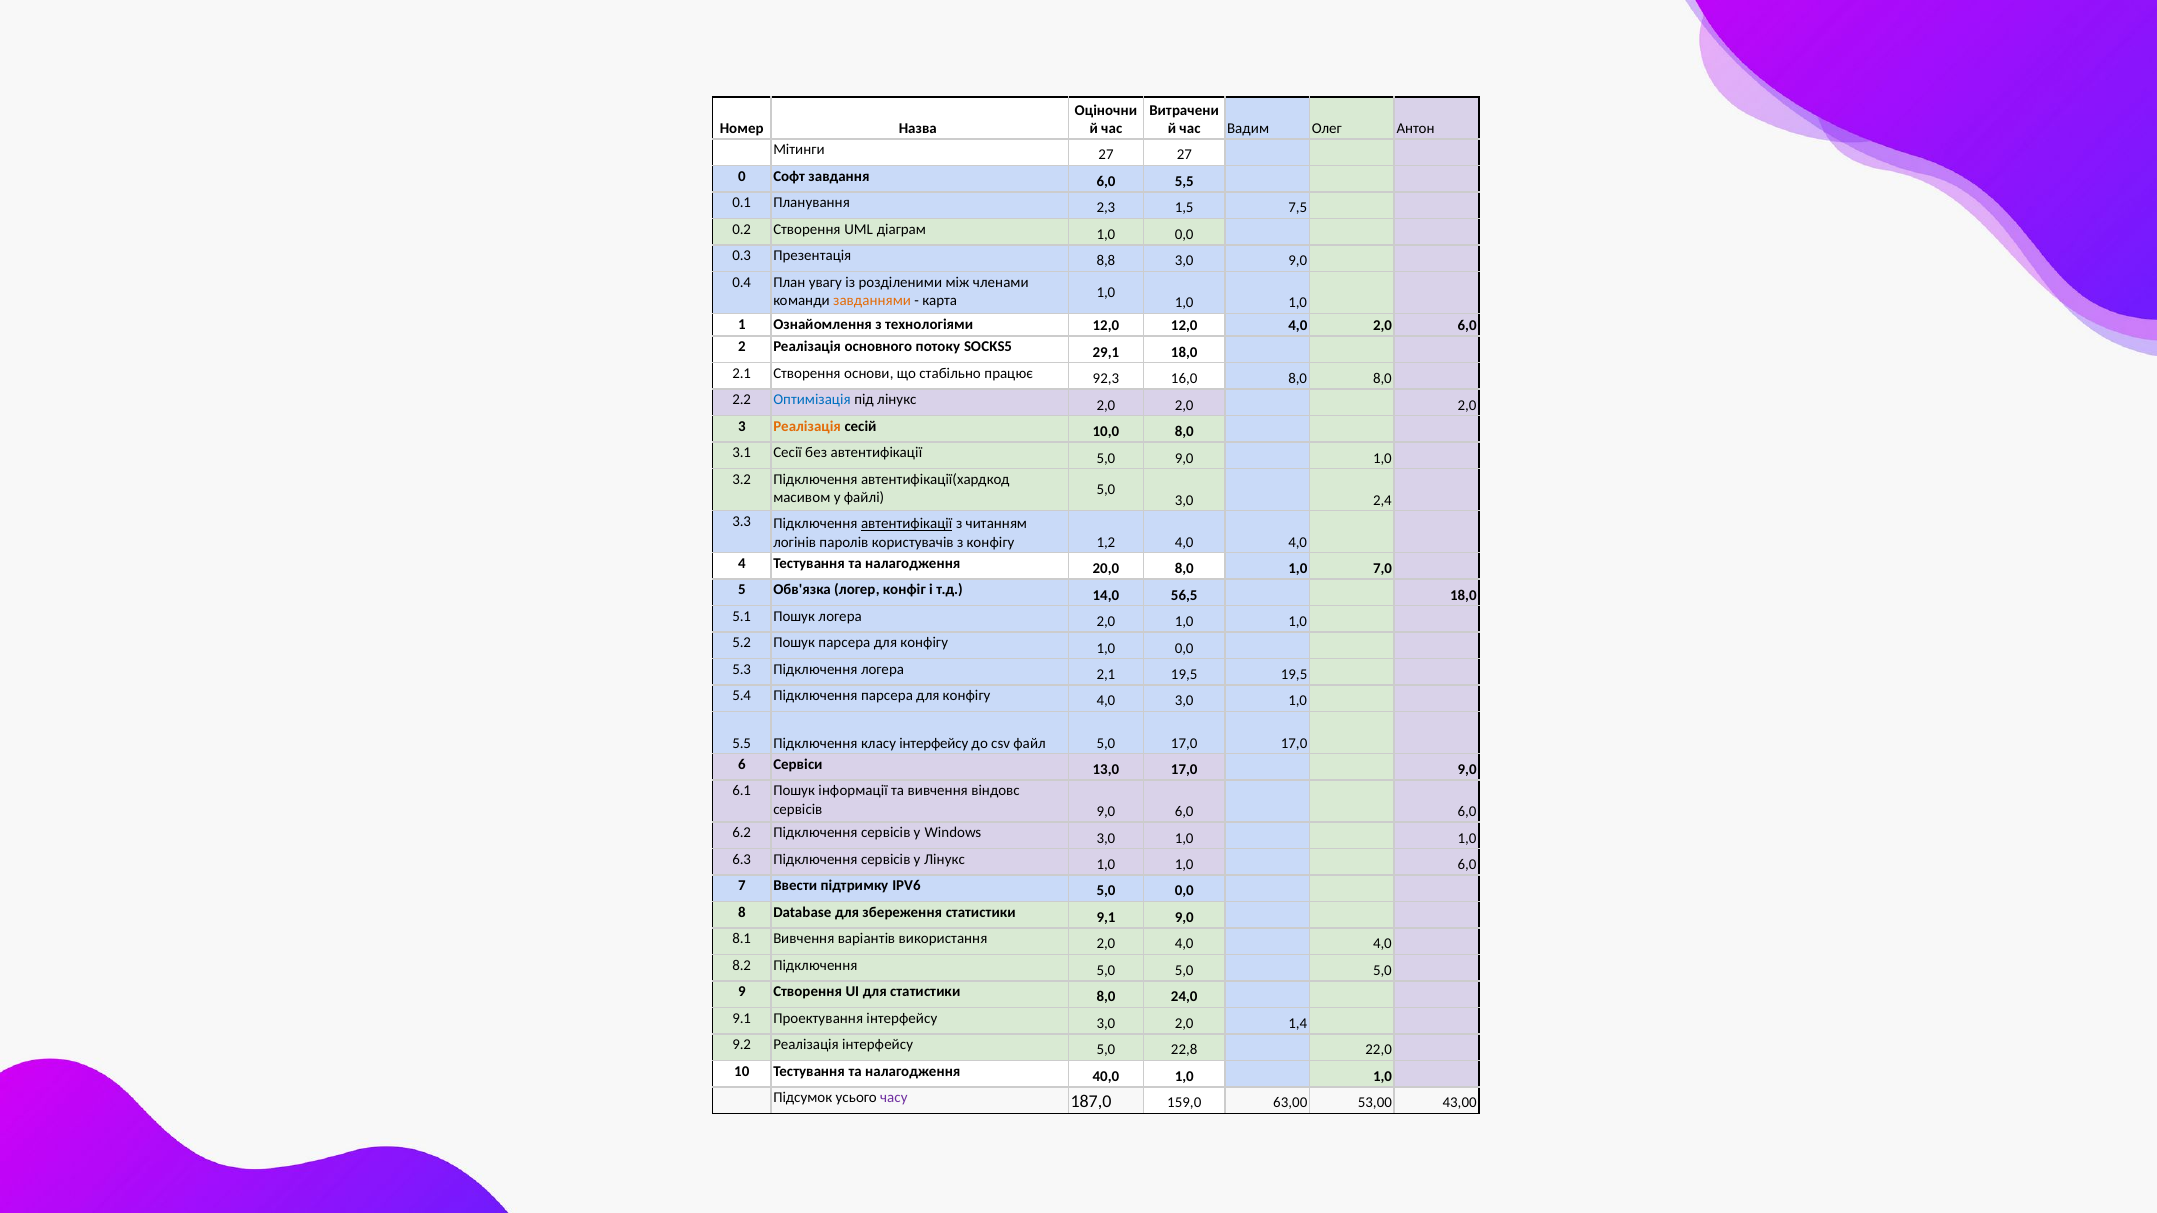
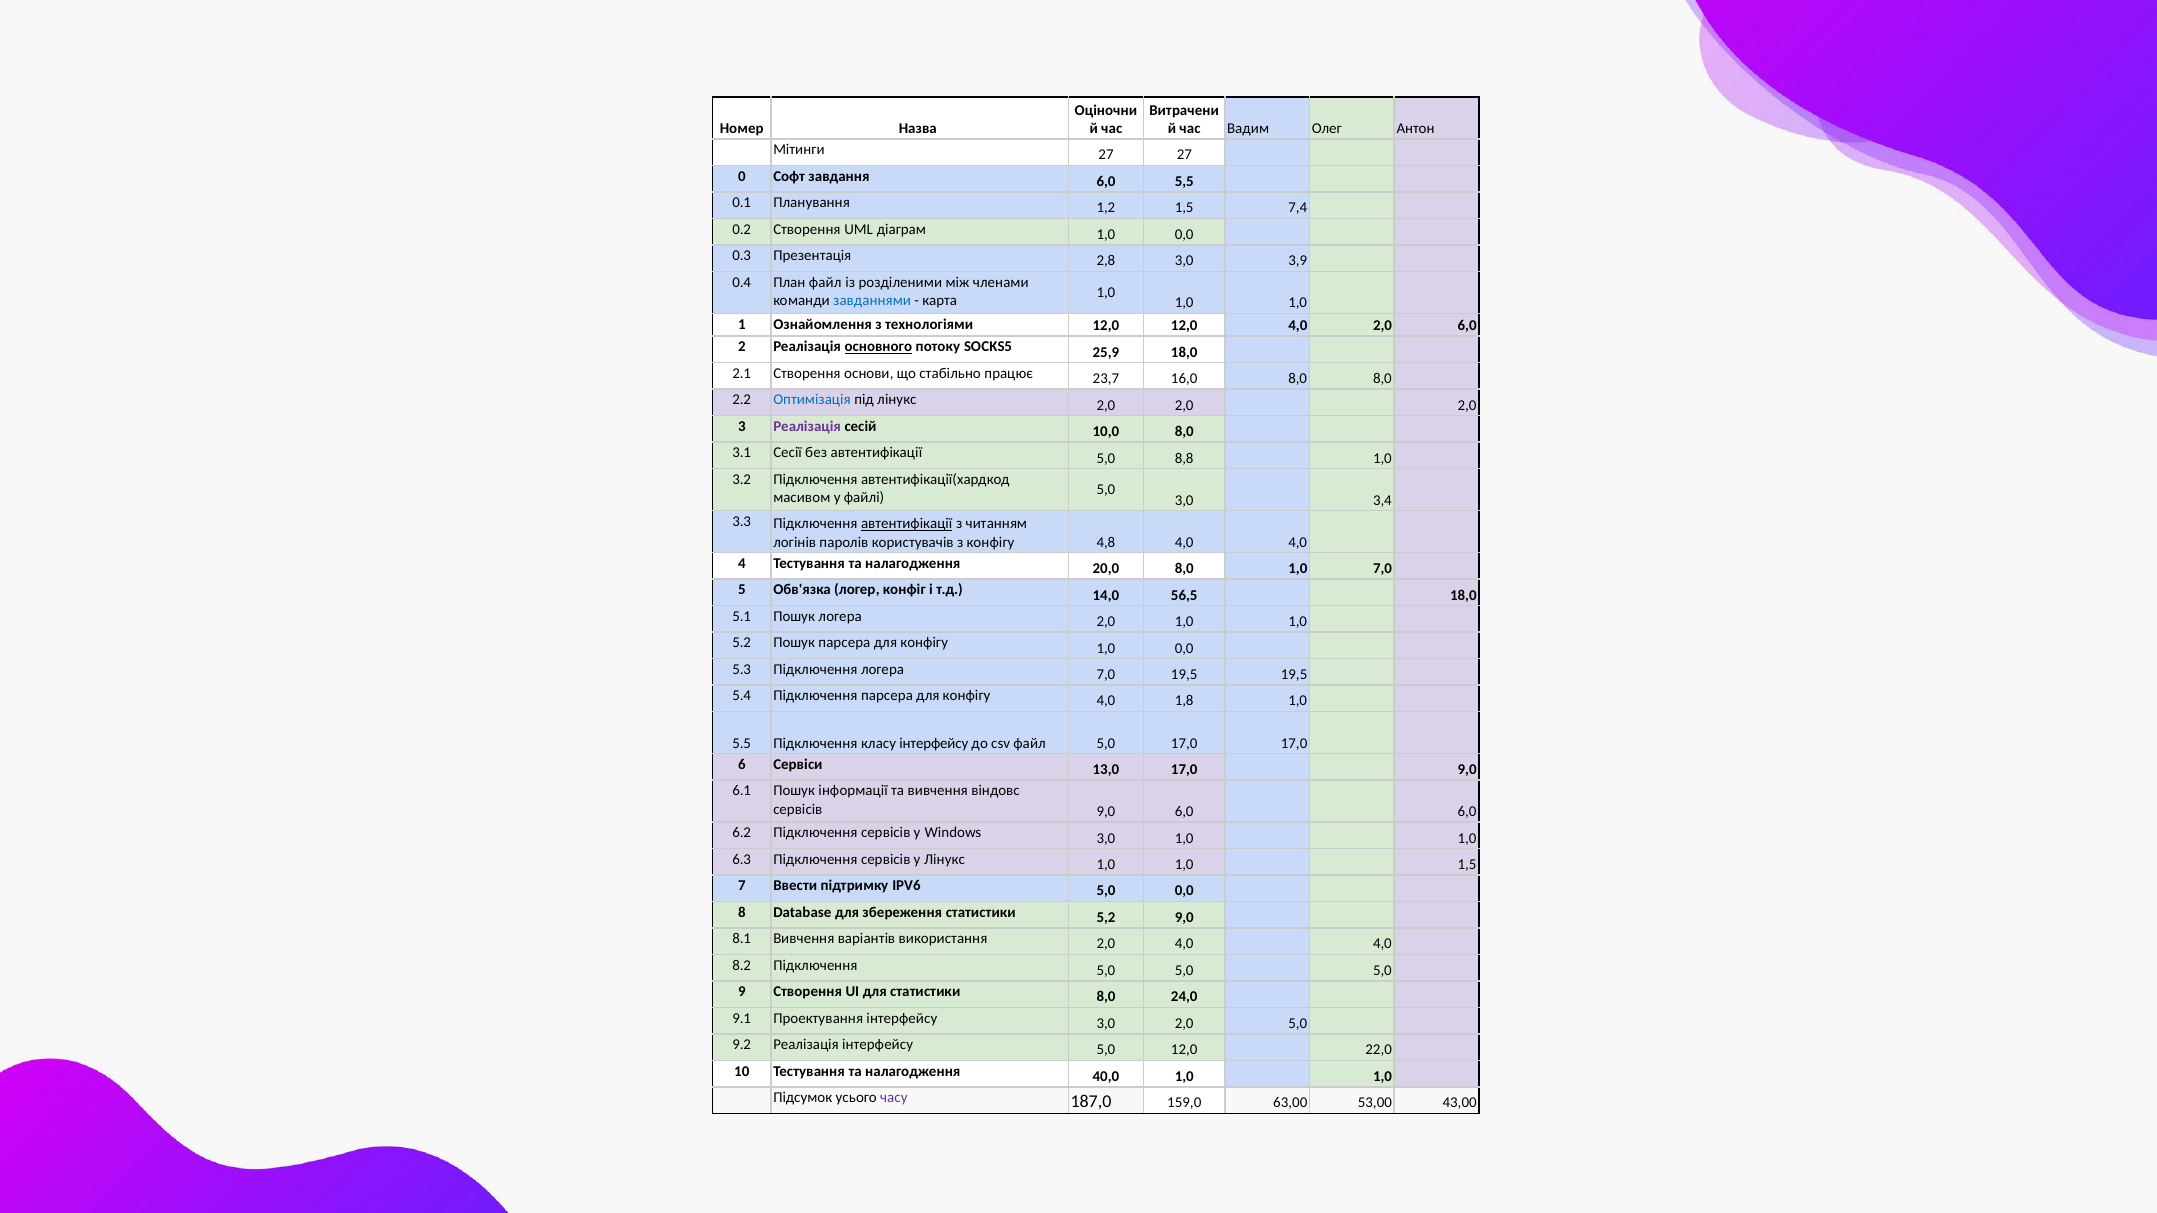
2,3: 2,3 -> 1,2
7,5: 7,5 -> 7,4
8,8: 8,8 -> 2,8
3,0 9,0: 9,0 -> 3,9
План увагу: увагу -> файл
завданнями colour: orange -> blue
основного underline: none -> present
29,1: 29,1 -> 25,9
92,3: 92,3 -> 23,7
Реалізація at (807, 427) colour: orange -> purple
5,0 9,0: 9,0 -> 8,8
2,4: 2,4 -> 3,4
1,2: 1,2 -> 4,8
логера 2,1: 2,1 -> 7,0
4,0 3,0: 3,0 -> 1,8
1,0 6,0: 6,0 -> 1,5
9,1: 9,1 -> 5,2
2,0 1,4: 1,4 -> 5,0
5,0 22,8: 22,8 -> 12,0
